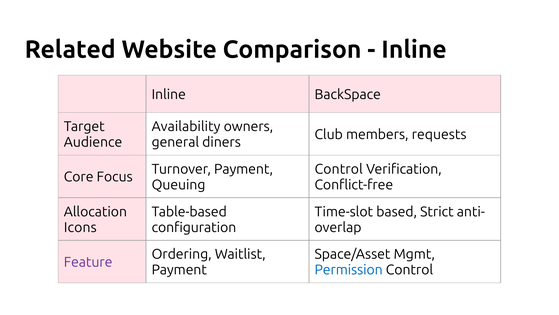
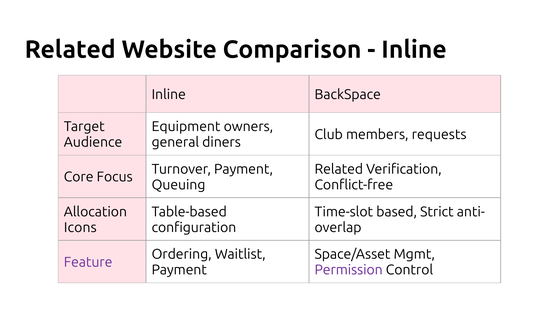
Availability: Availability -> Equipment
Control at (339, 169): Control -> Related
Permission colour: blue -> purple
